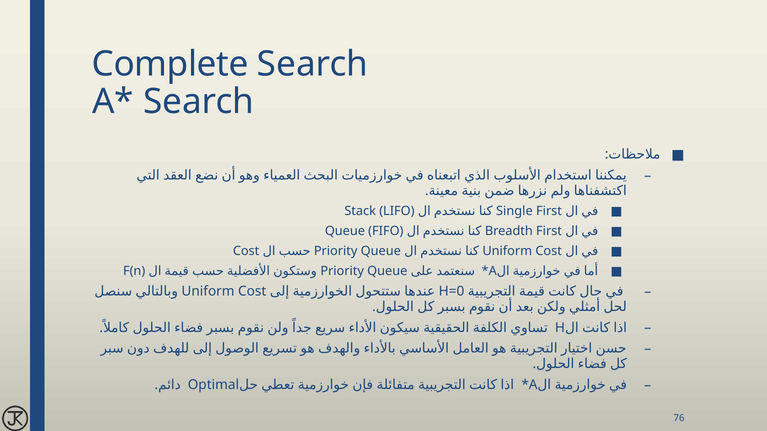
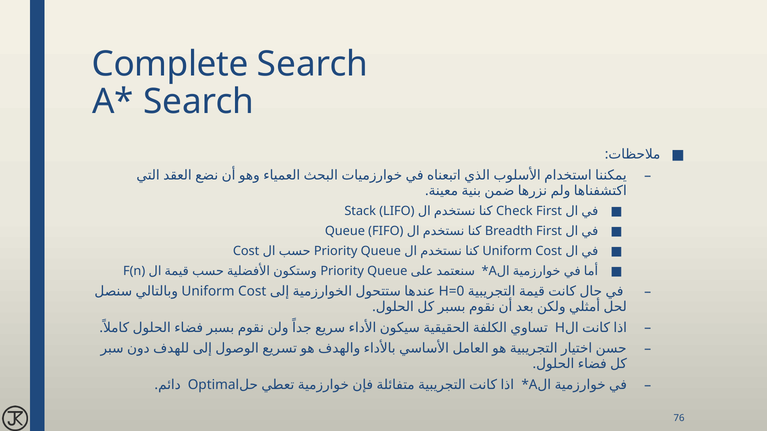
Single: Single -> Check
